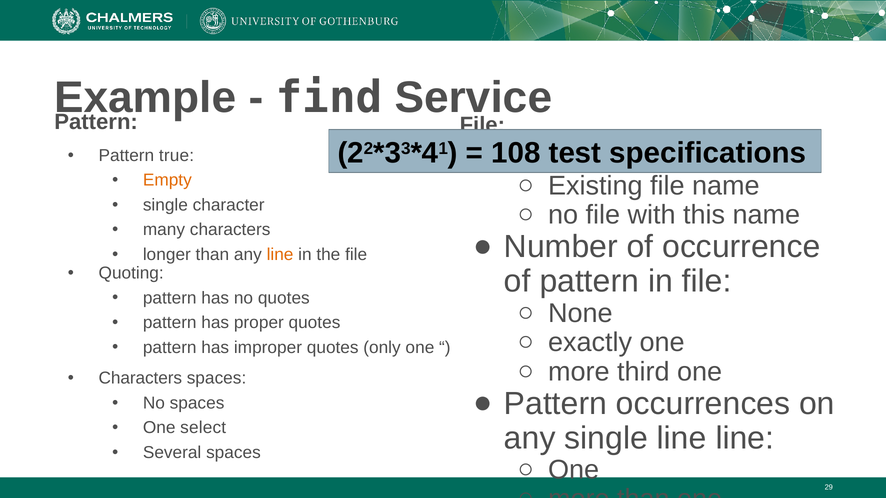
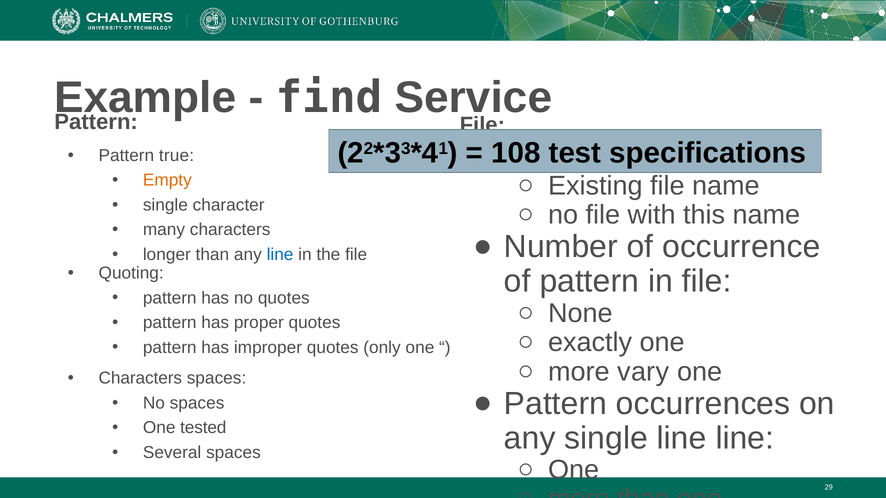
line at (280, 255) colour: orange -> blue
third: third -> vary
select: select -> tested
